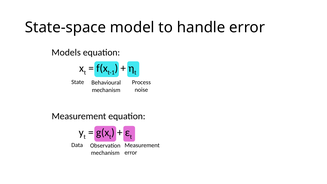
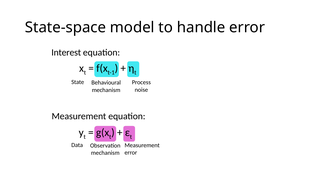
Models: Models -> Interest
